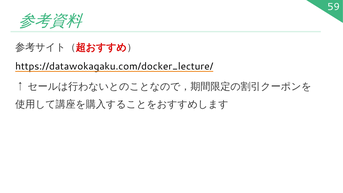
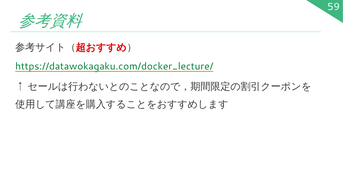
https://datawokagaku.com/docker_lecture/ colour: black -> green
